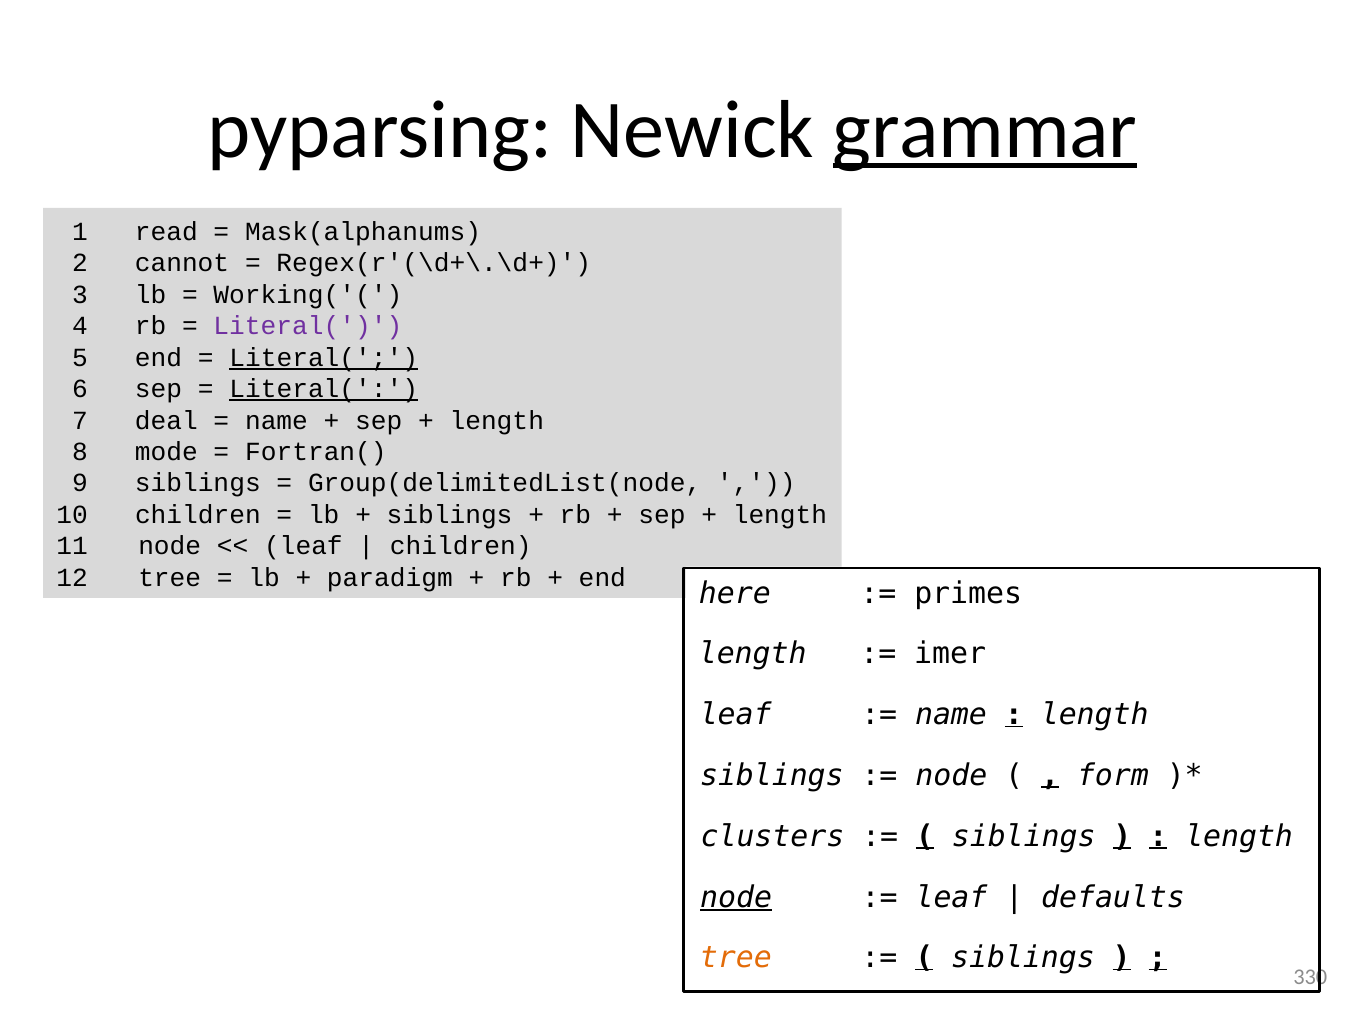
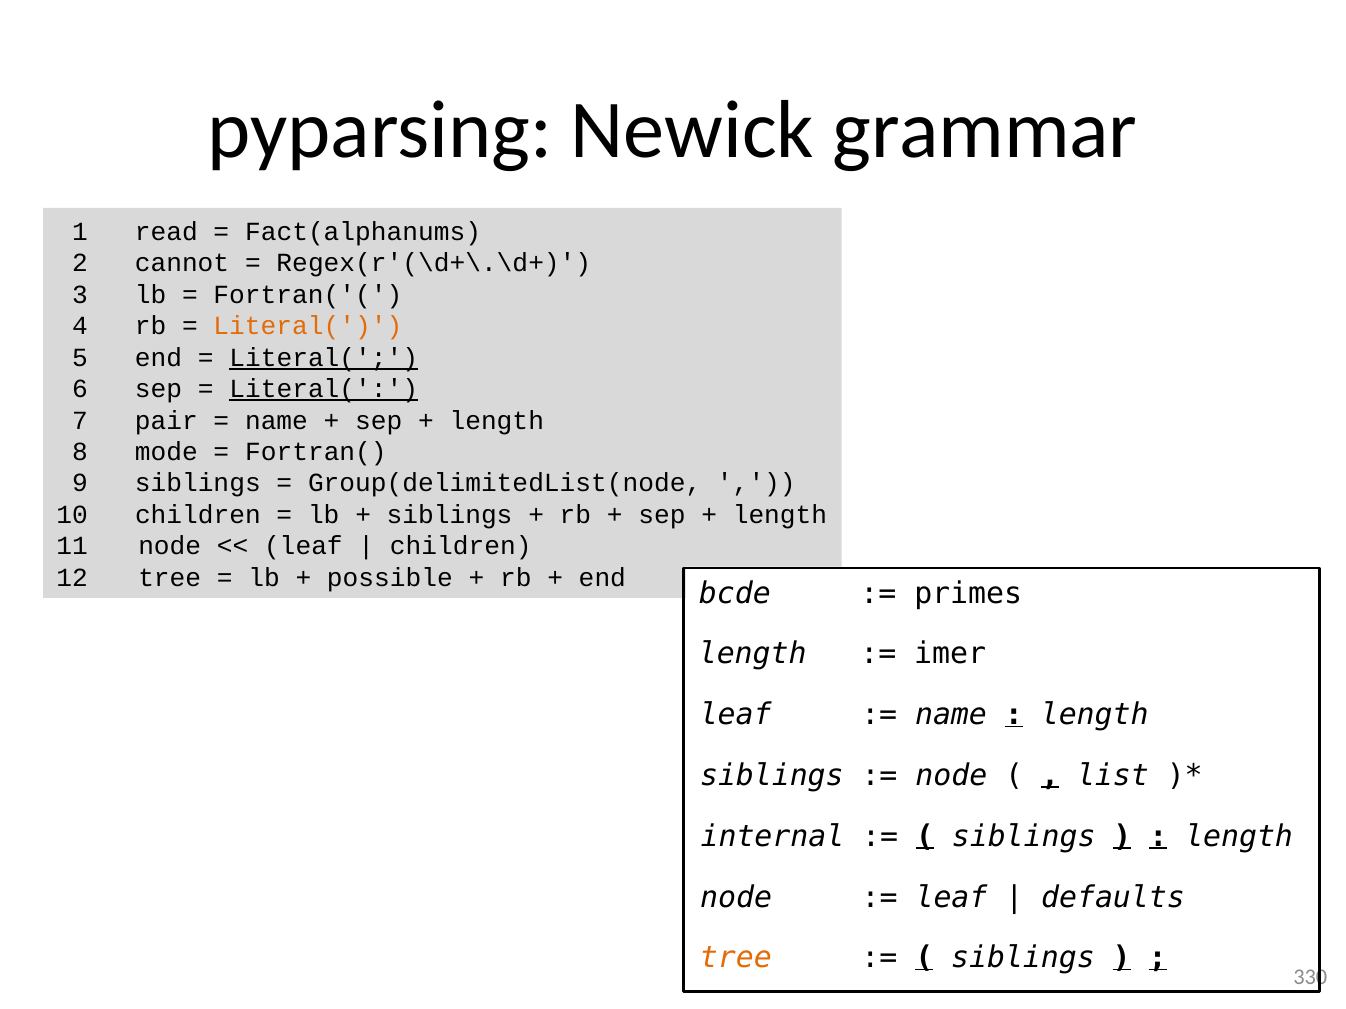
grammar underline: present -> none
Mask(alphanums: Mask(alphanums -> Fact(alphanums
Working('(: Working('( -> Fortran('(
Literal( at (308, 326) colour: purple -> orange
deal: deal -> pair
paradigm: paradigm -> possible
here: here -> bcde
form: form -> list
clusters: clusters -> internal
node at (736, 898) underline: present -> none
